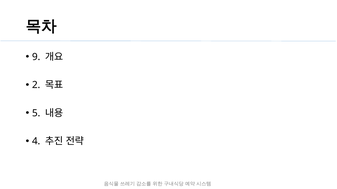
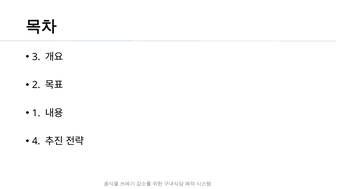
9: 9 -> 3
5: 5 -> 1
